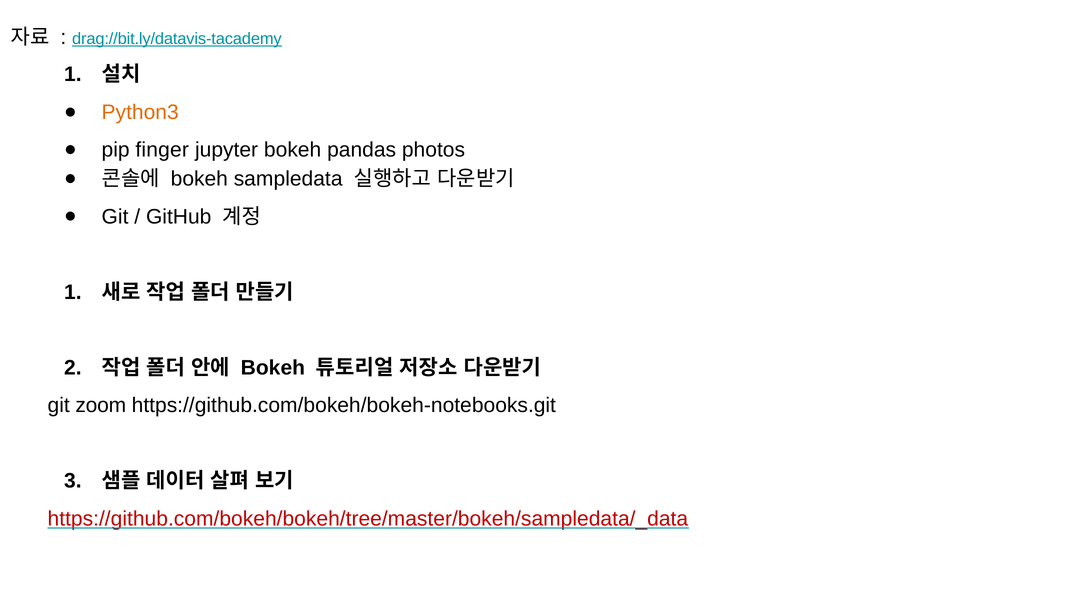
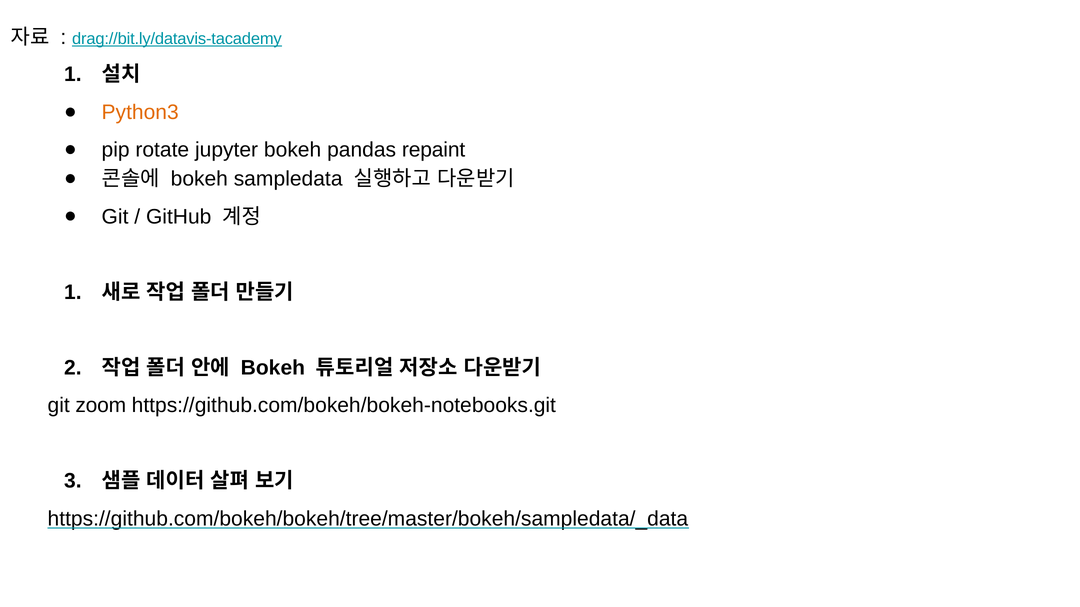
finger: finger -> rotate
photos: photos -> repaint
https://github.com/bokeh/bokeh/tree/master/bokeh/sampledata/_data colour: red -> black
